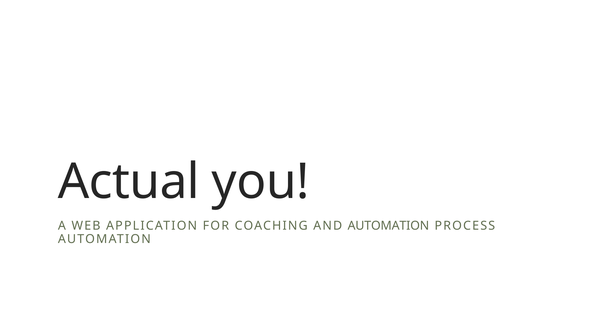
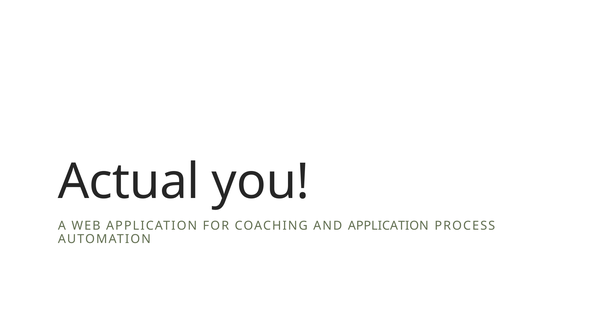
AND AUTOMATION: AUTOMATION -> APPLICATION
